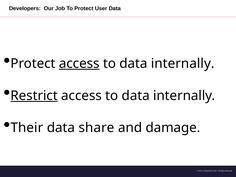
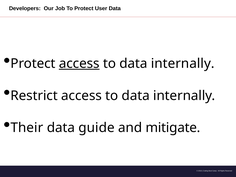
Restrict underline: present -> none
share: share -> guide
damage: damage -> mitigate
